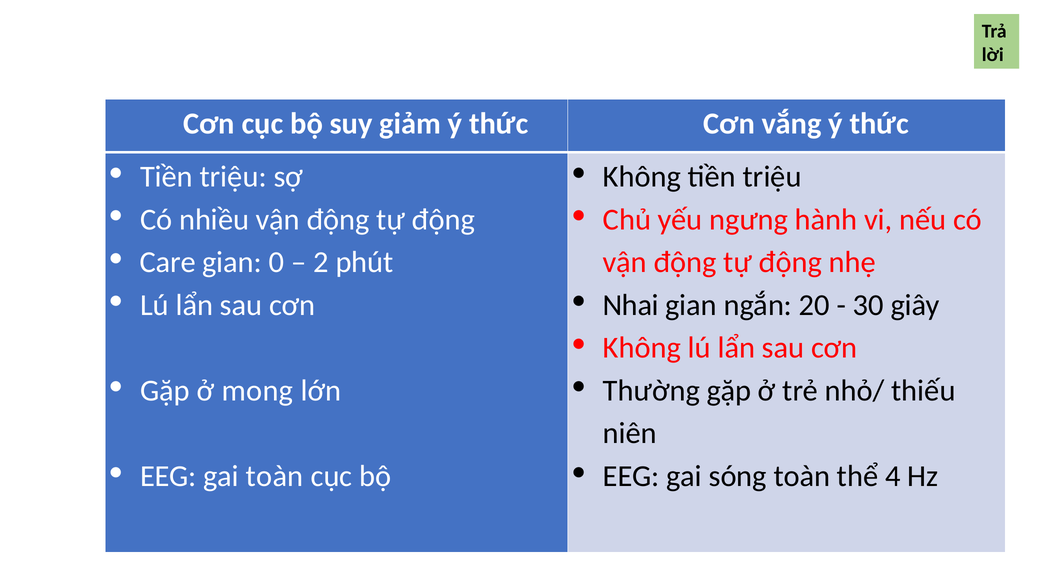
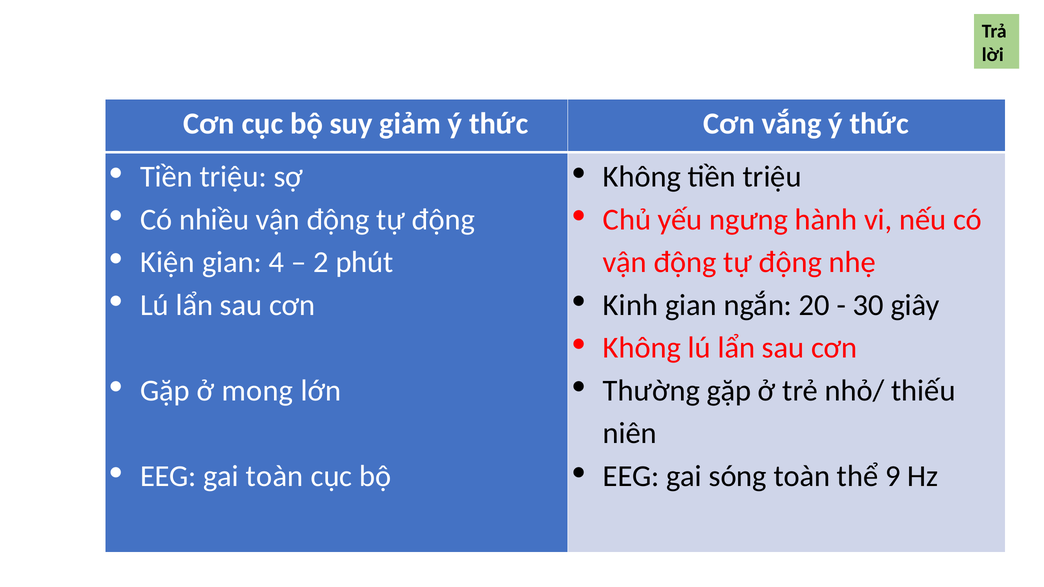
Care: Care -> Kiện
0: 0 -> 4
Nhai: Nhai -> Kinh
4: 4 -> 9
